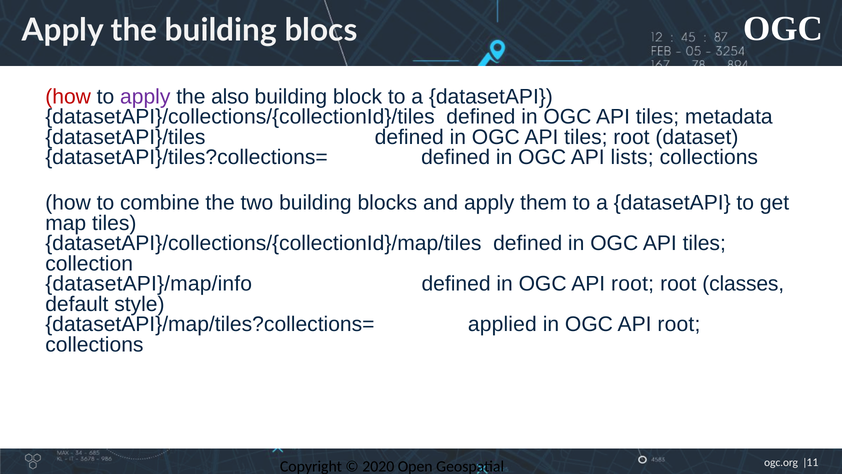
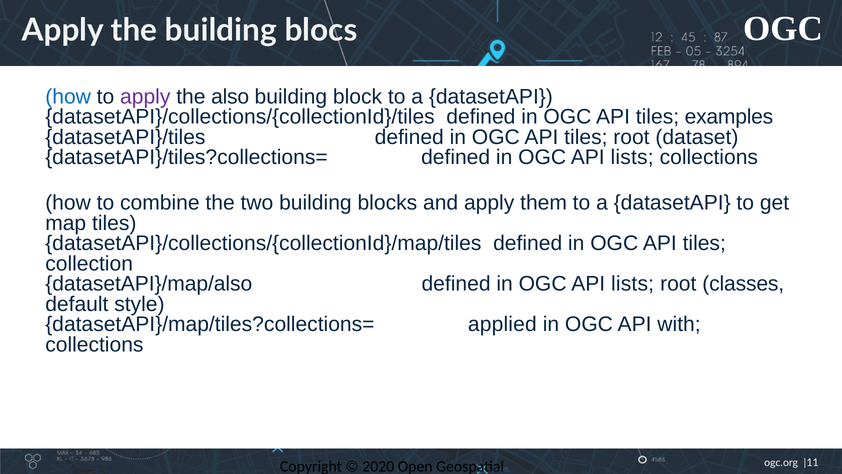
how at (68, 97) colour: red -> blue
metadata: metadata -> examples
datasetAPI}/map/info: datasetAPI}/map/info -> datasetAPI}/map/also
root at (633, 284): root -> lists
root at (679, 324): root -> with
